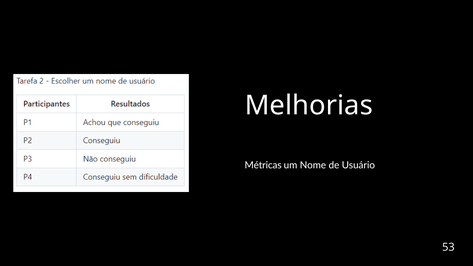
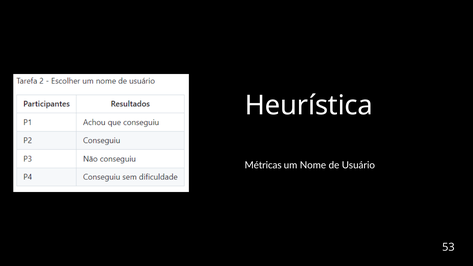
Melhorias: Melhorias -> Heurística
